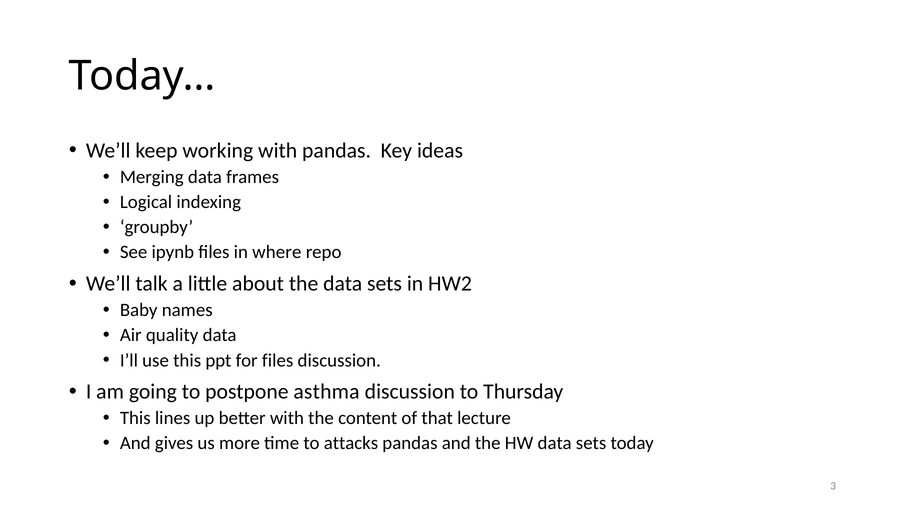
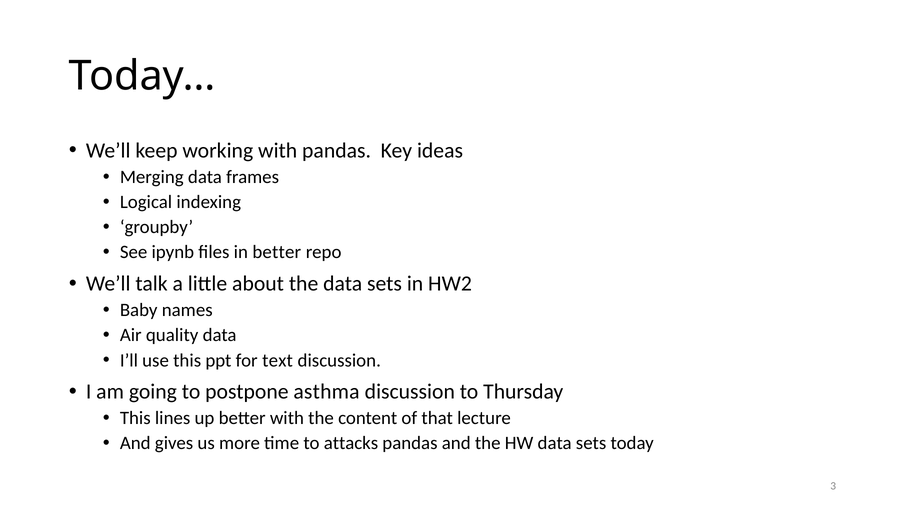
in where: where -> better
for files: files -> text
